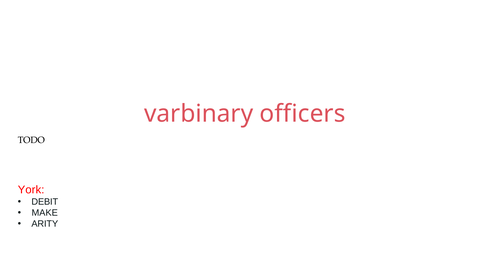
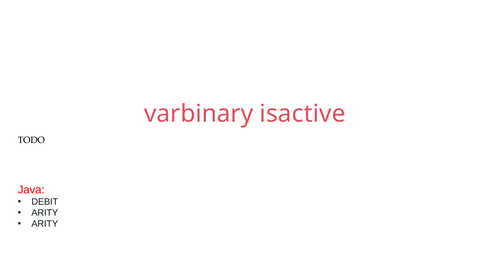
officers: officers -> isactive
York: York -> Java
MAKE at (45, 213): MAKE -> ARITY
